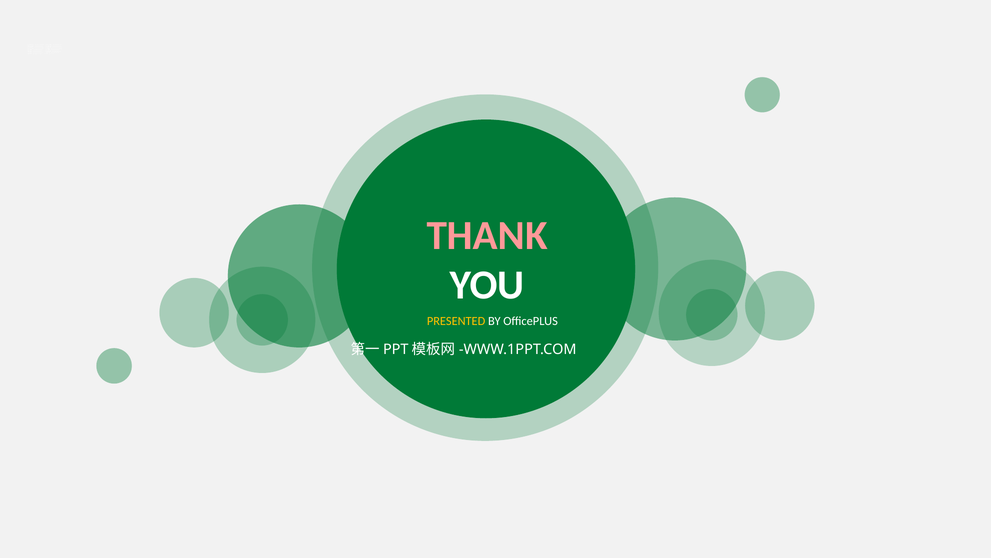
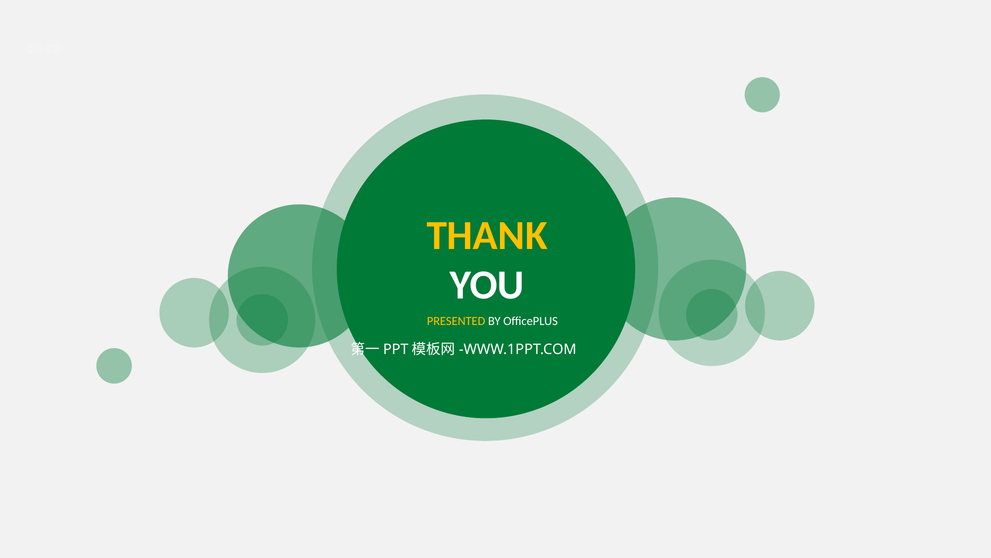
THANK colour: pink -> yellow
